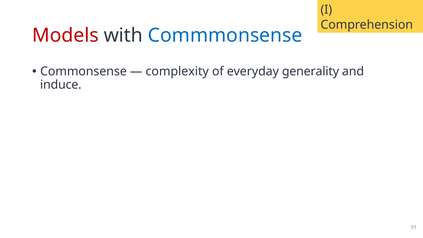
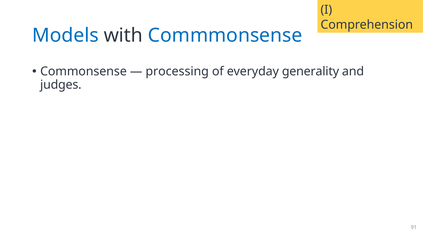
Models colour: red -> blue
complexity: complexity -> processing
induce: induce -> judges
